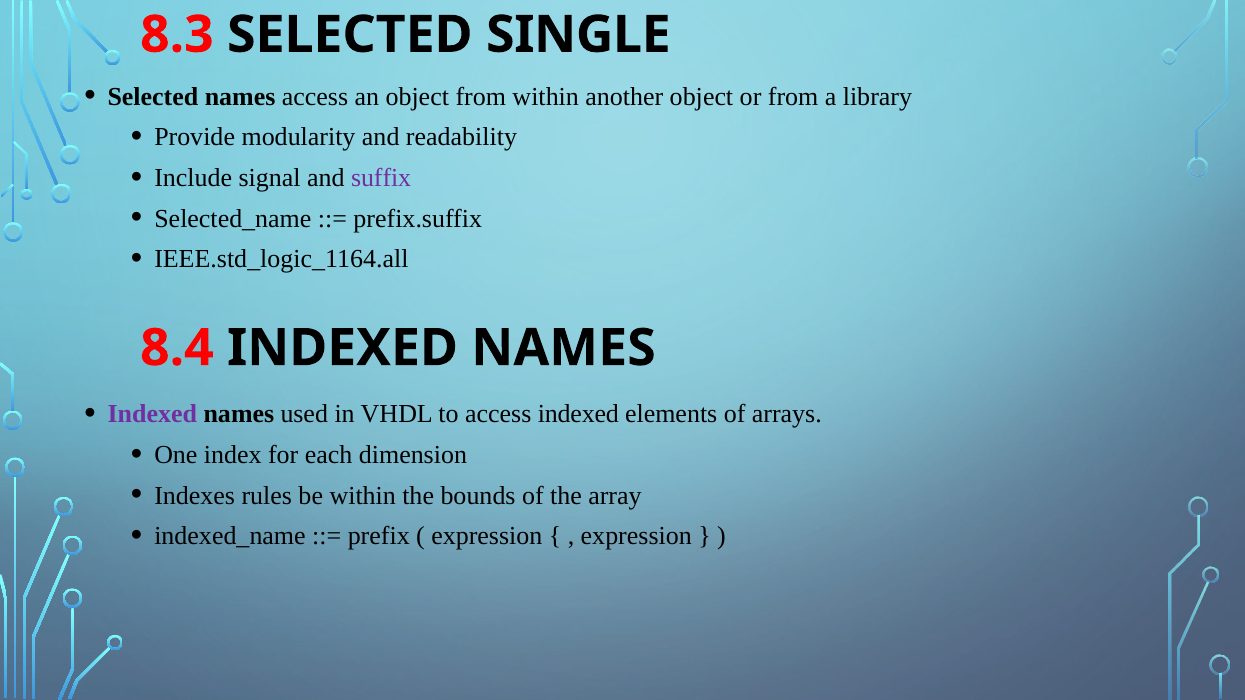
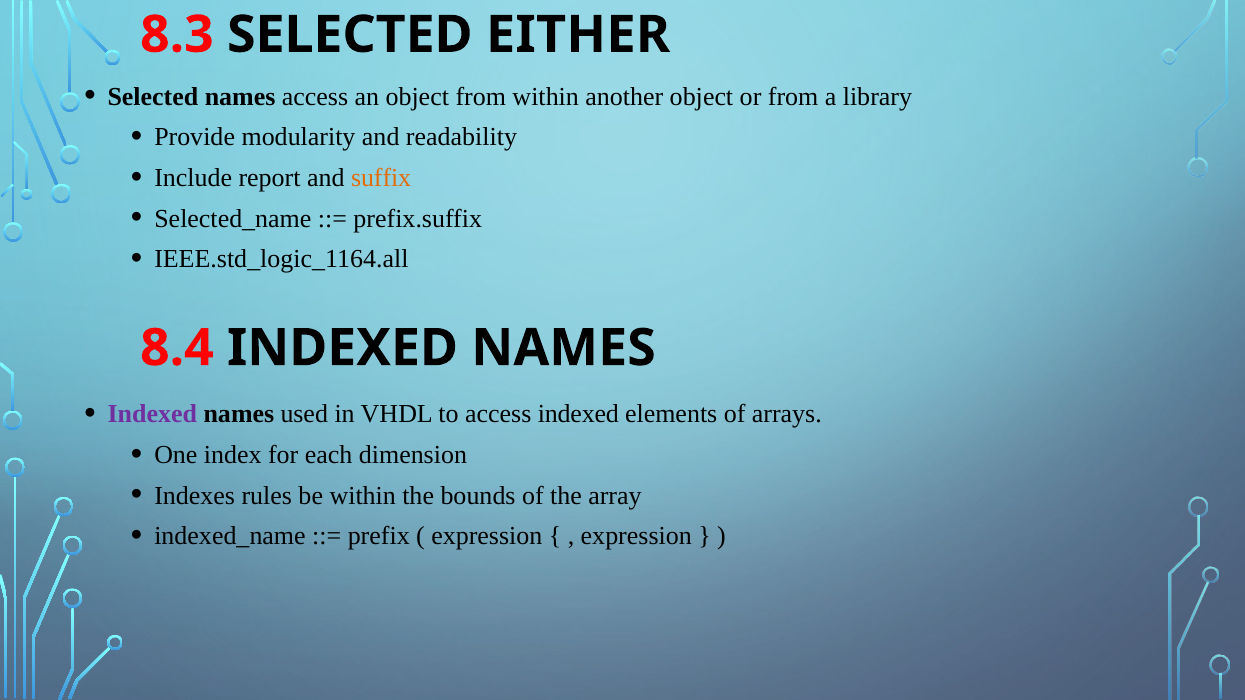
SINGLE: SINGLE -> EITHER
signal: signal -> report
suffix colour: purple -> orange
